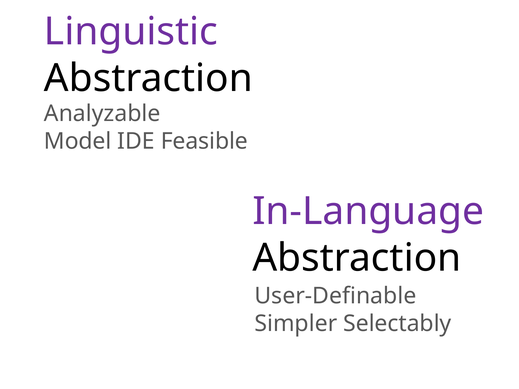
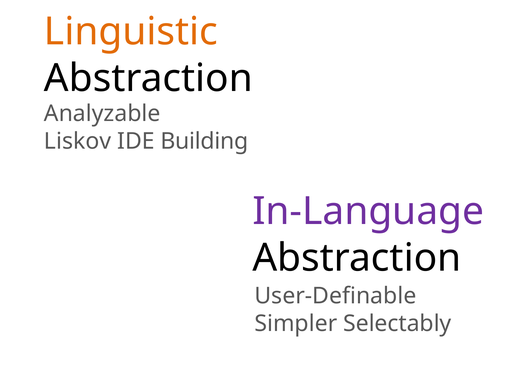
Linguistic colour: purple -> orange
Model: Model -> Liskov
Feasible: Feasible -> Building
